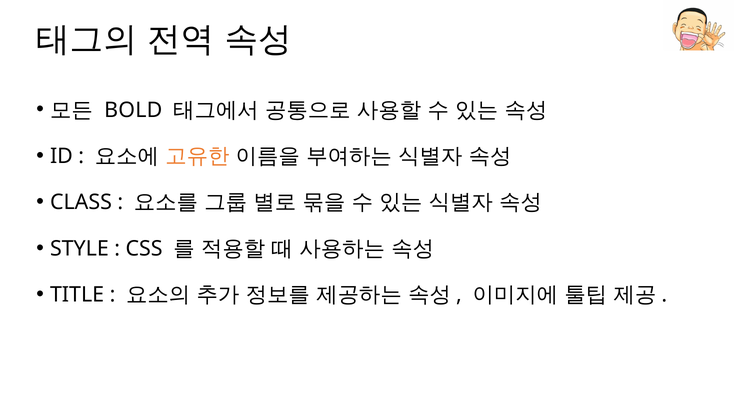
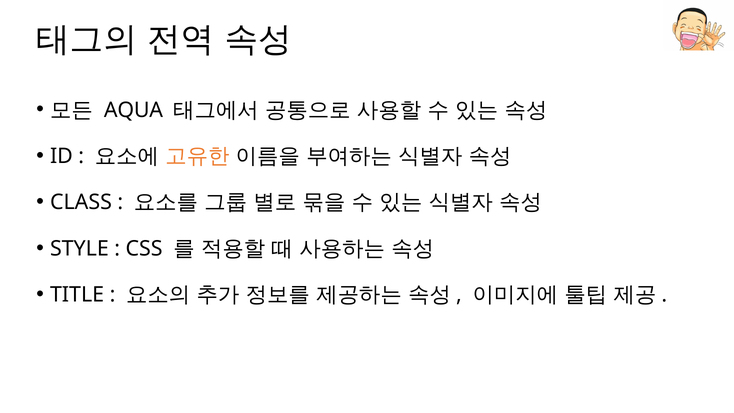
BOLD: BOLD -> AQUA
